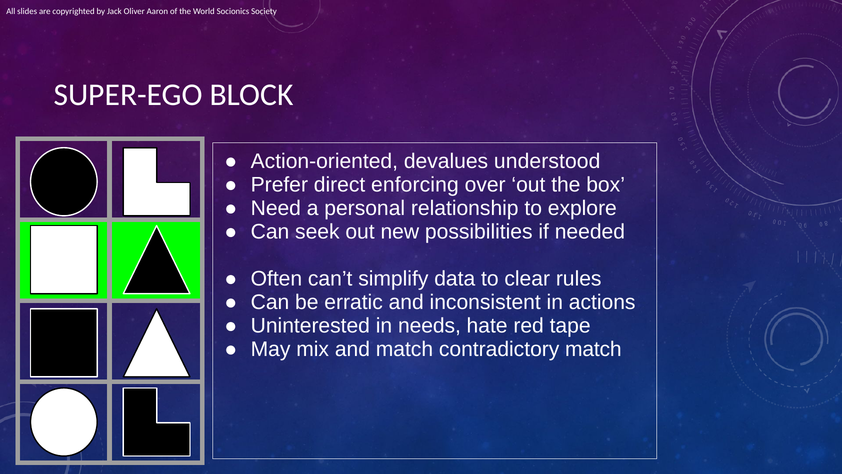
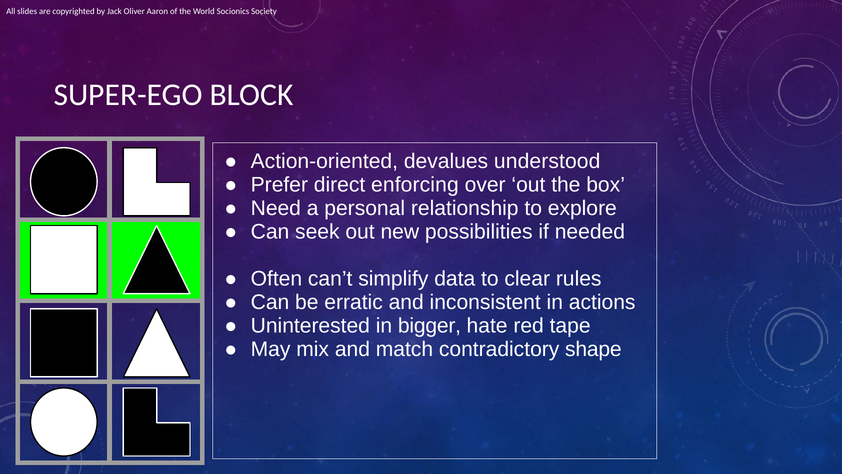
needs: needs -> bigger
contradictory match: match -> shape
